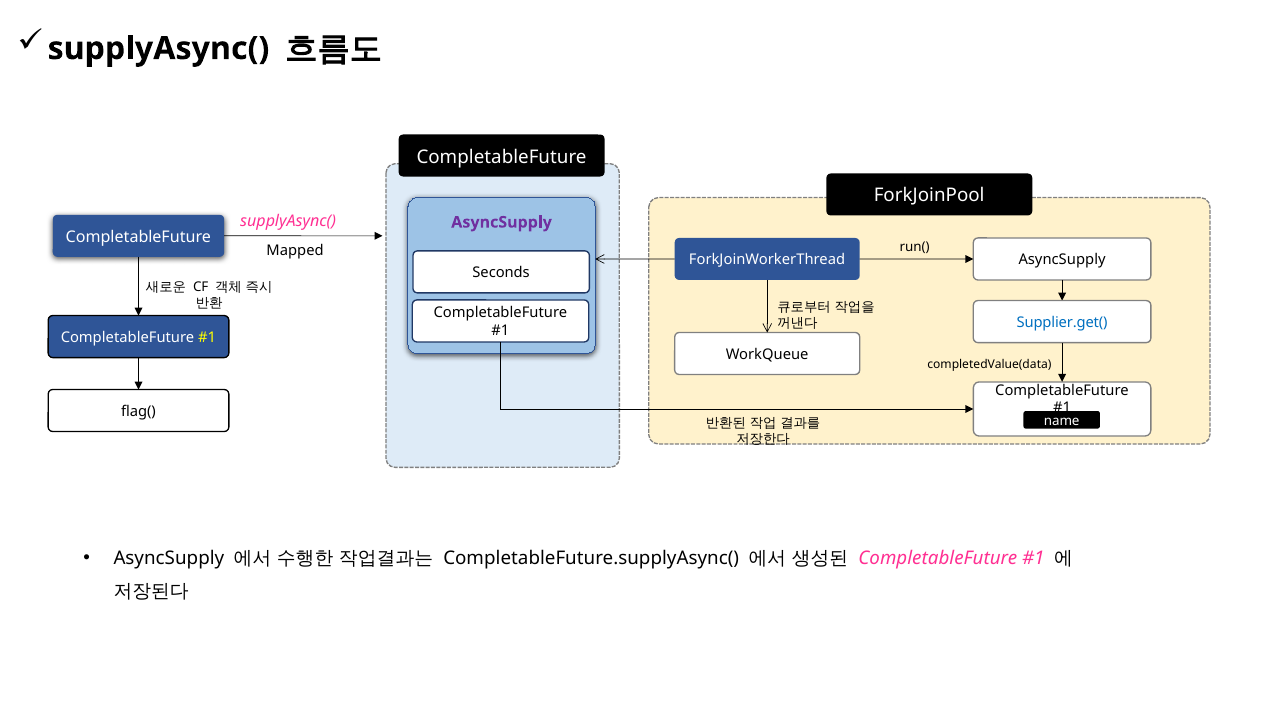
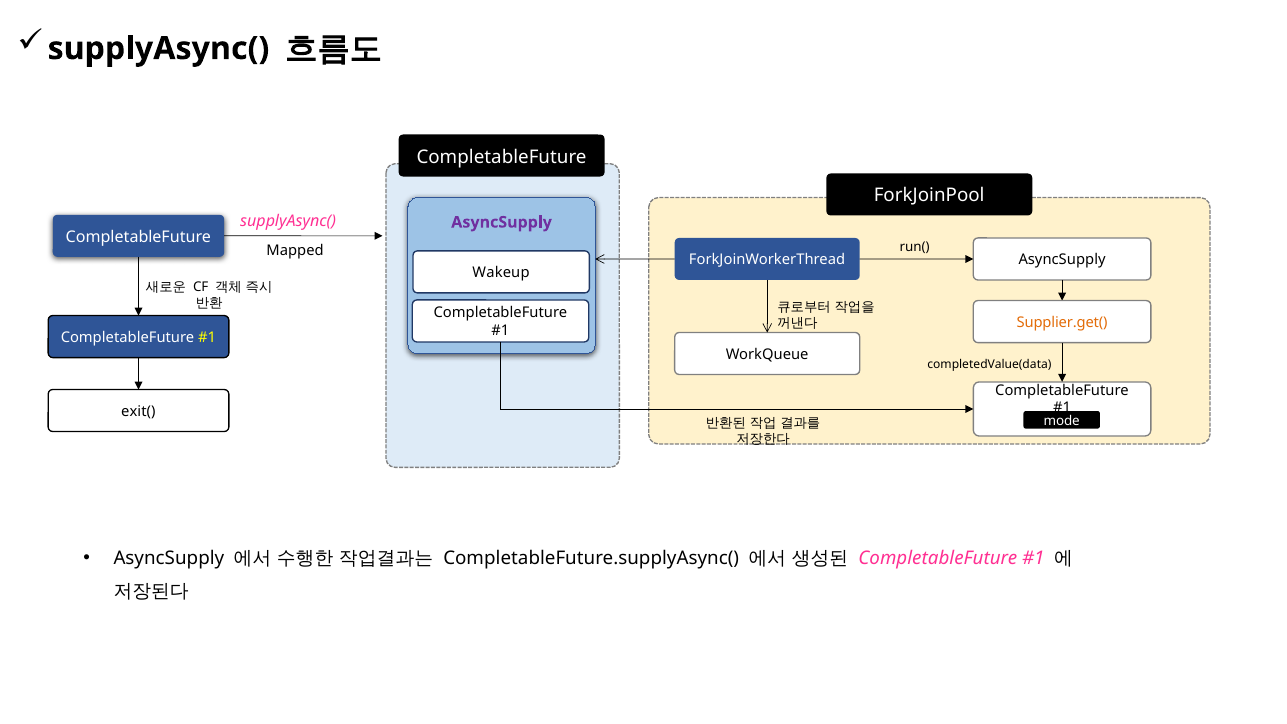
Seconds: Seconds -> Wakeup
Supplier.get( colour: blue -> orange
flag(: flag( -> exit(
name: name -> mode
